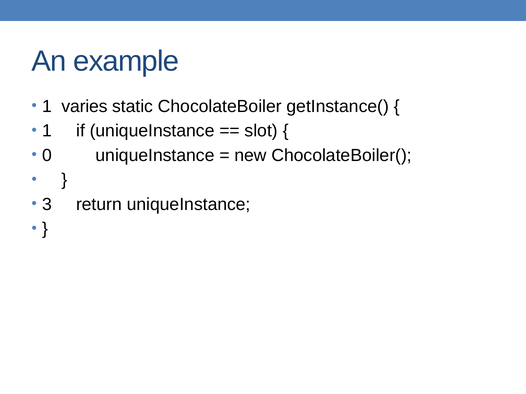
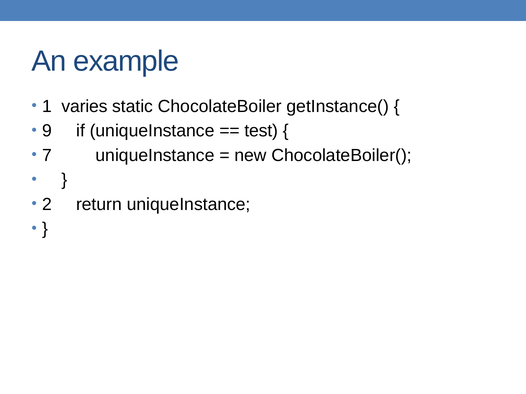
1 at (47, 131): 1 -> 9
slot: slot -> test
0: 0 -> 7
3: 3 -> 2
